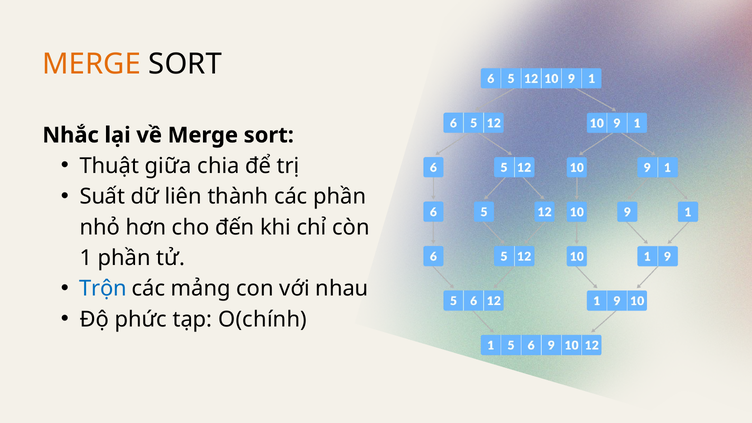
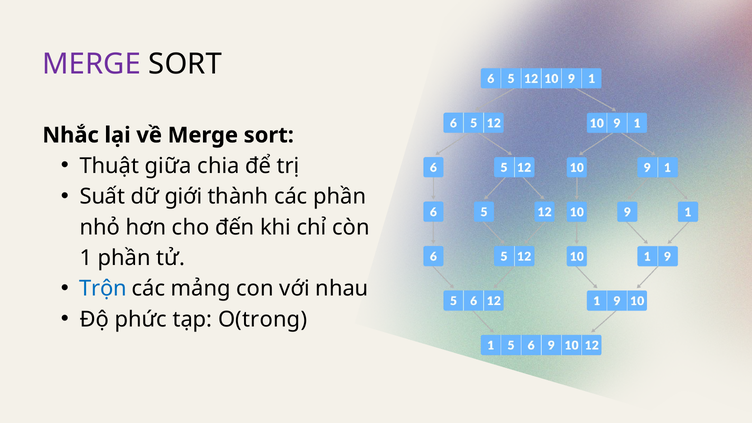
MERGE at (92, 64) colour: orange -> purple
liên: liên -> giới
O(chính: O(chính -> O(trong
